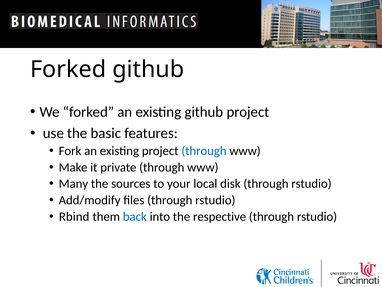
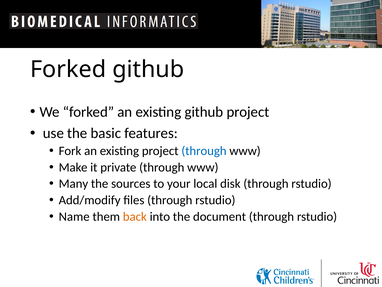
Rbind: Rbind -> Name
back colour: blue -> orange
respective: respective -> document
